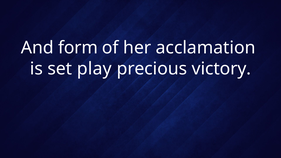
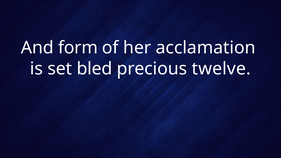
play: play -> bled
victory: victory -> twelve
